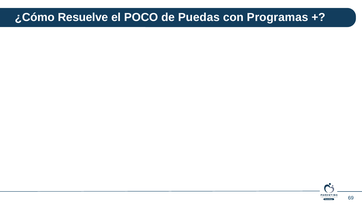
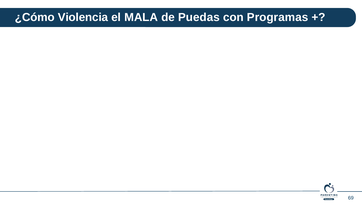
Resuelve: Resuelve -> Violencia
POCO: POCO -> MALA
